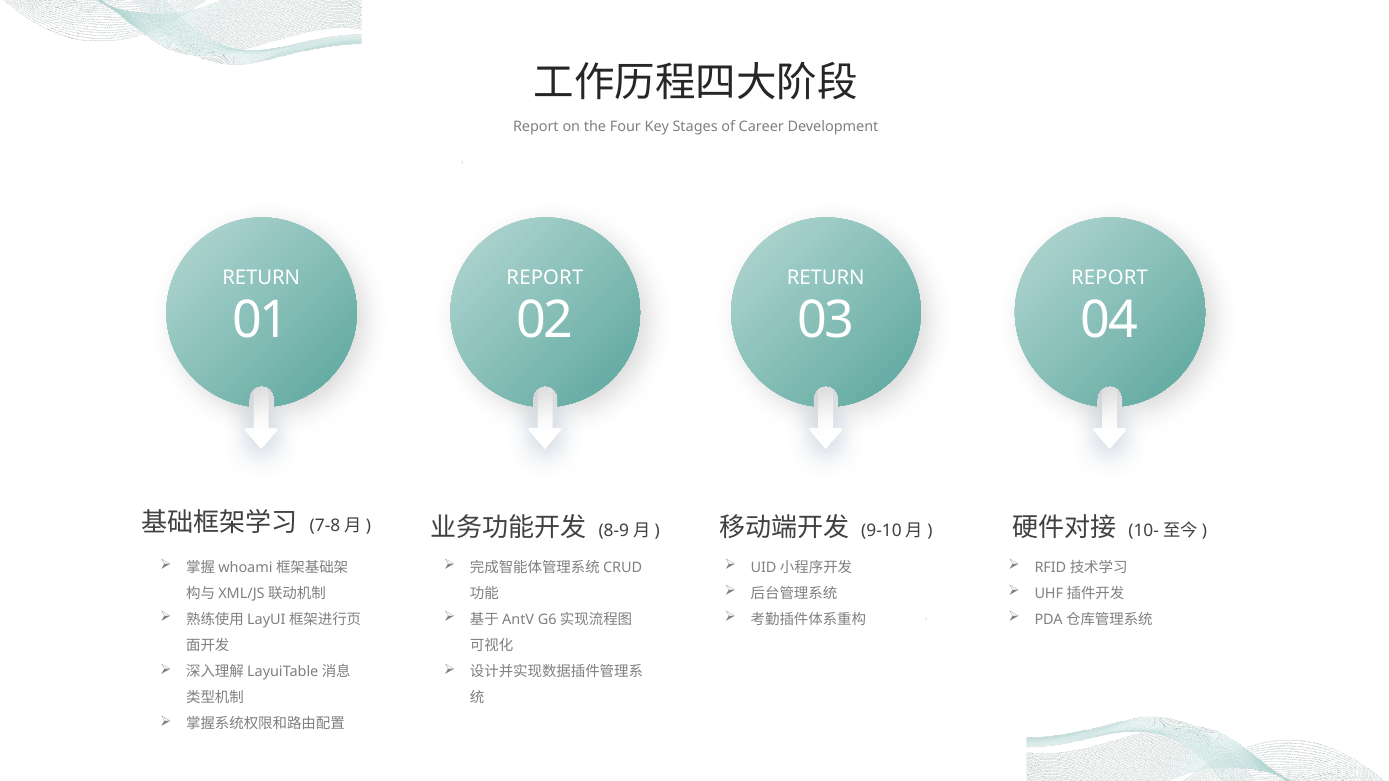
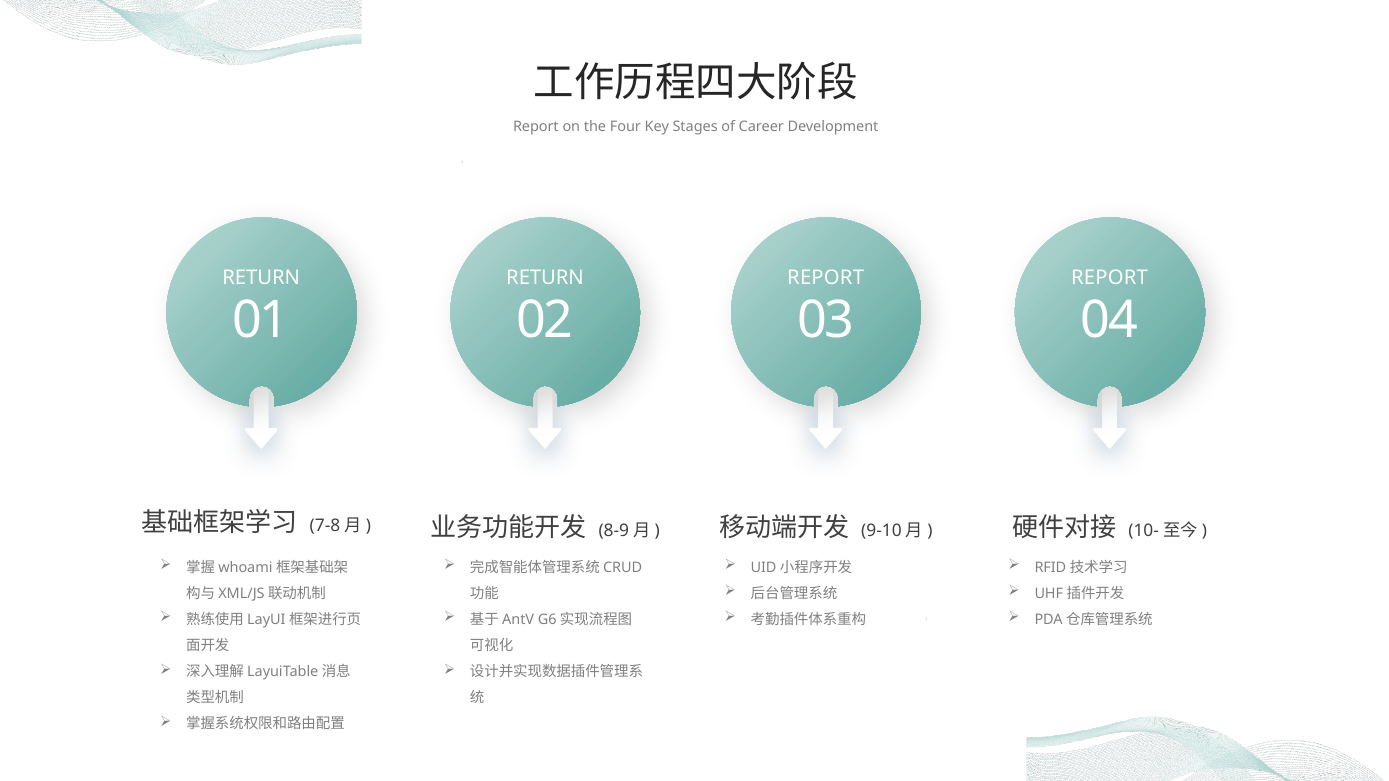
REPORT at (545, 278): REPORT -> RETURN
RETURN at (826, 278): RETURN -> REPORT
